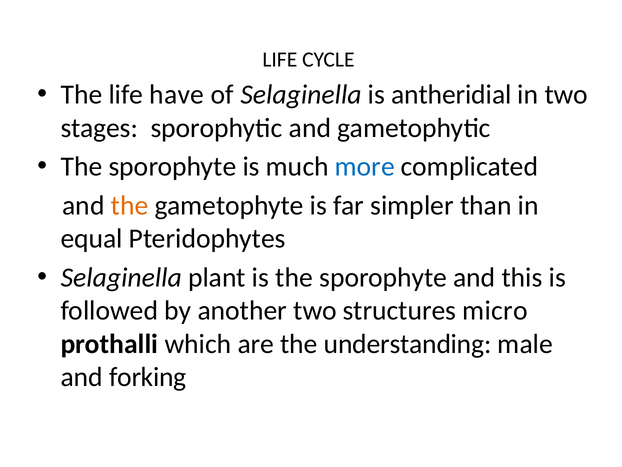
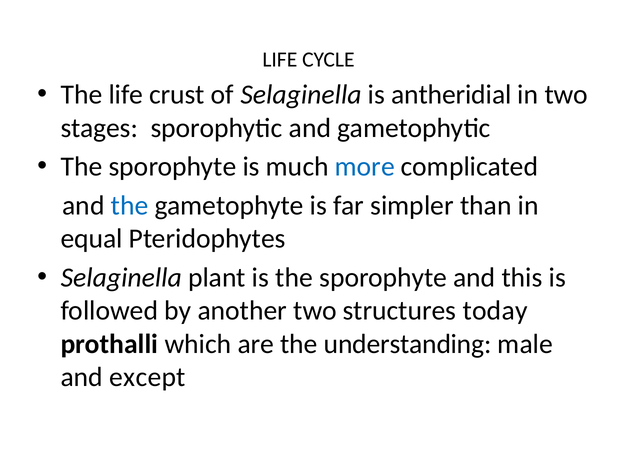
have: have -> crust
the at (130, 205) colour: orange -> blue
micro: micro -> today
forking: forking -> except
